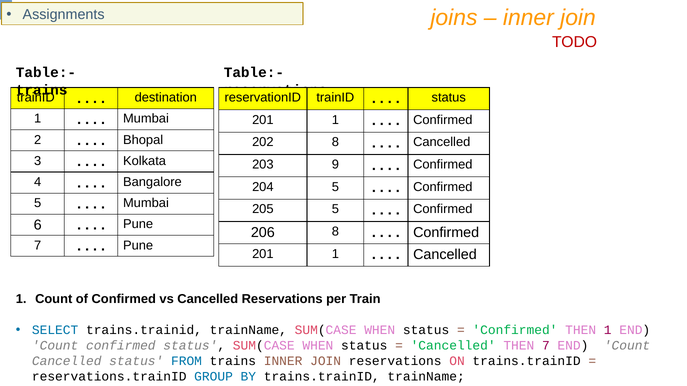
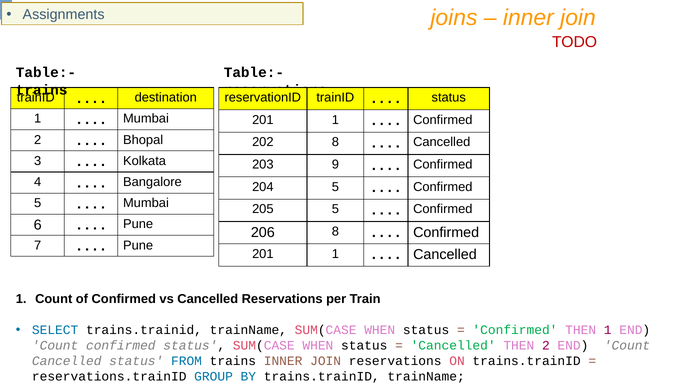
THEN 7: 7 -> 2
